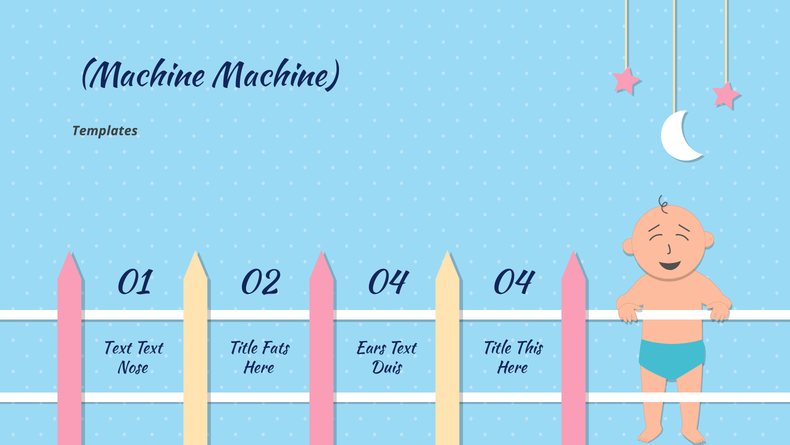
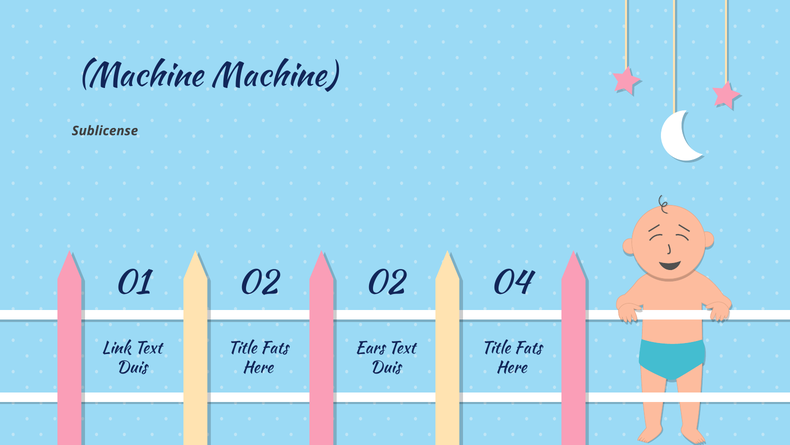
Templates: Templates -> Sublicense
02 04: 04 -> 02
Text at (116, 347): Text -> Link
This at (528, 347): This -> Fats
Nose at (132, 367): Nose -> Duis
